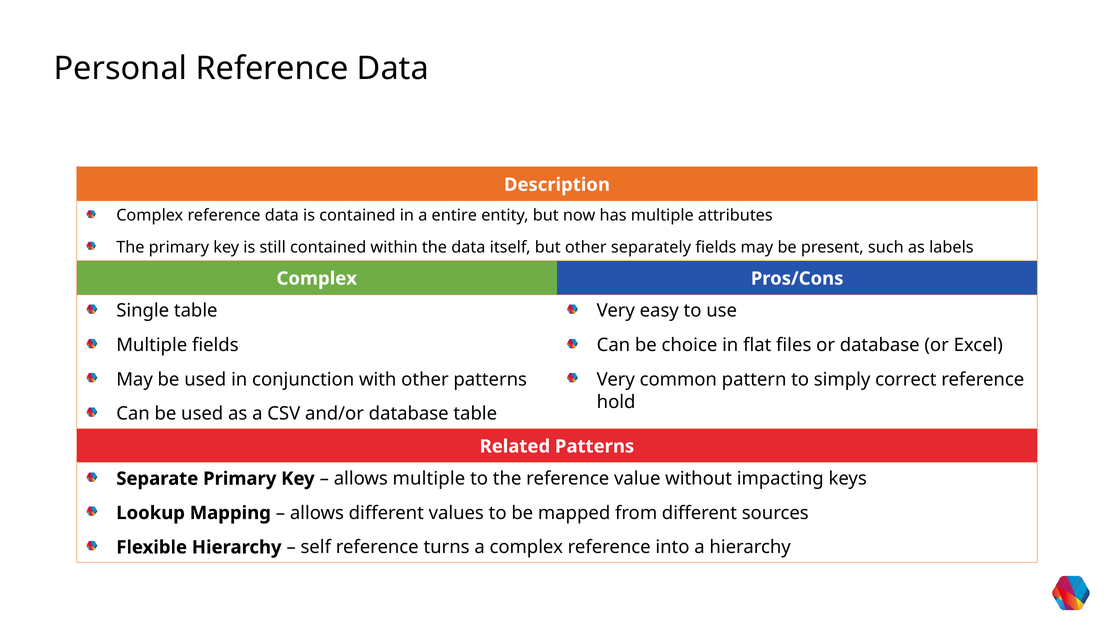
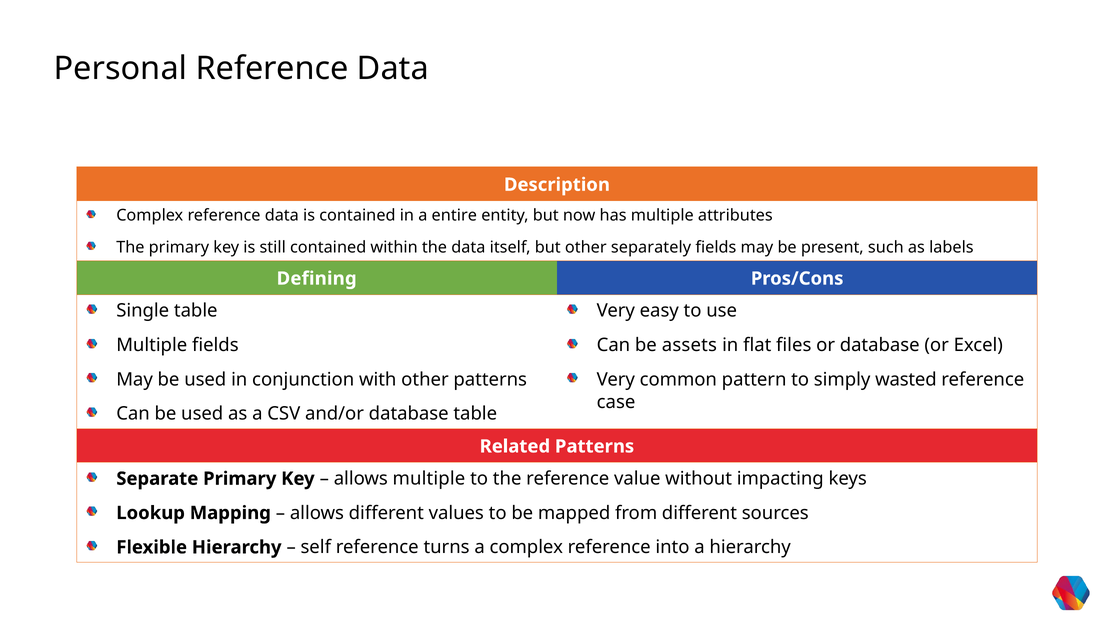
Complex at (317, 278): Complex -> Defining
choice: choice -> assets
correct: correct -> wasted
hold: hold -> case
